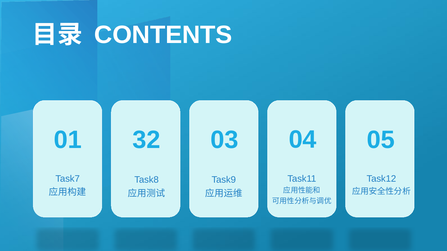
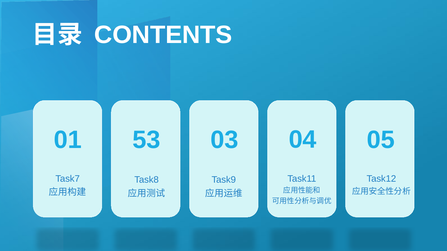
32: 32 -> 53
